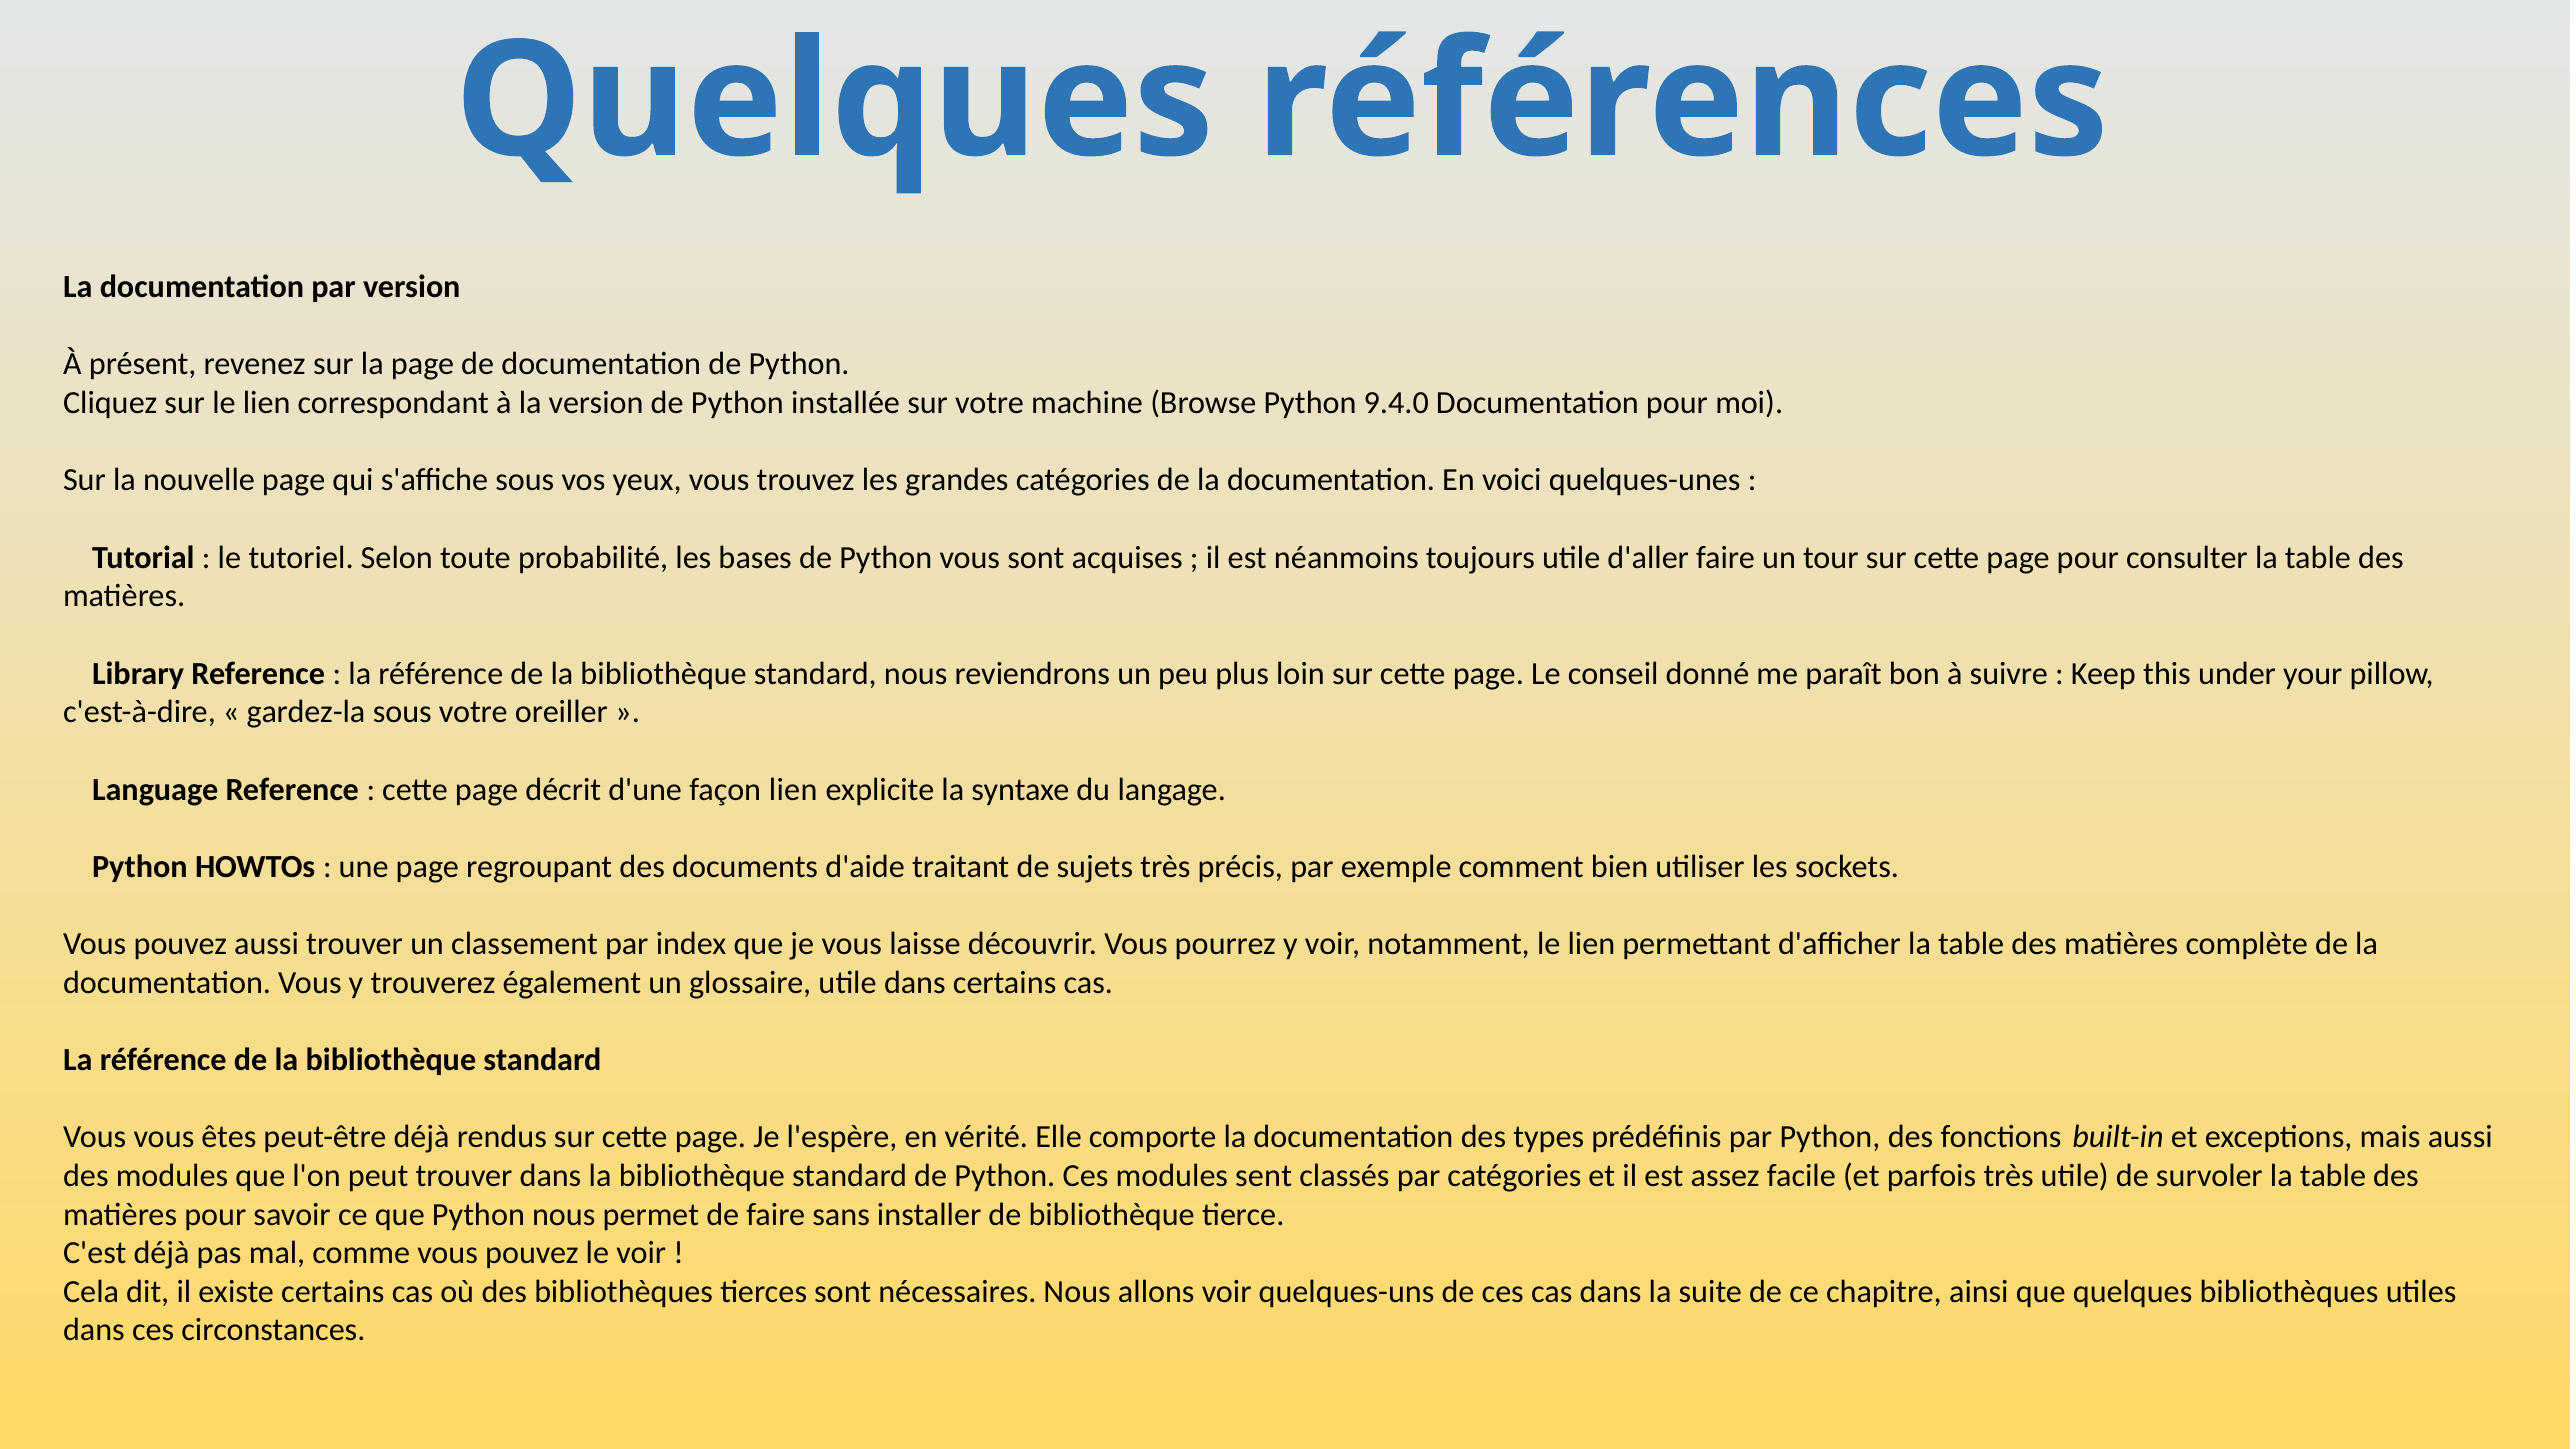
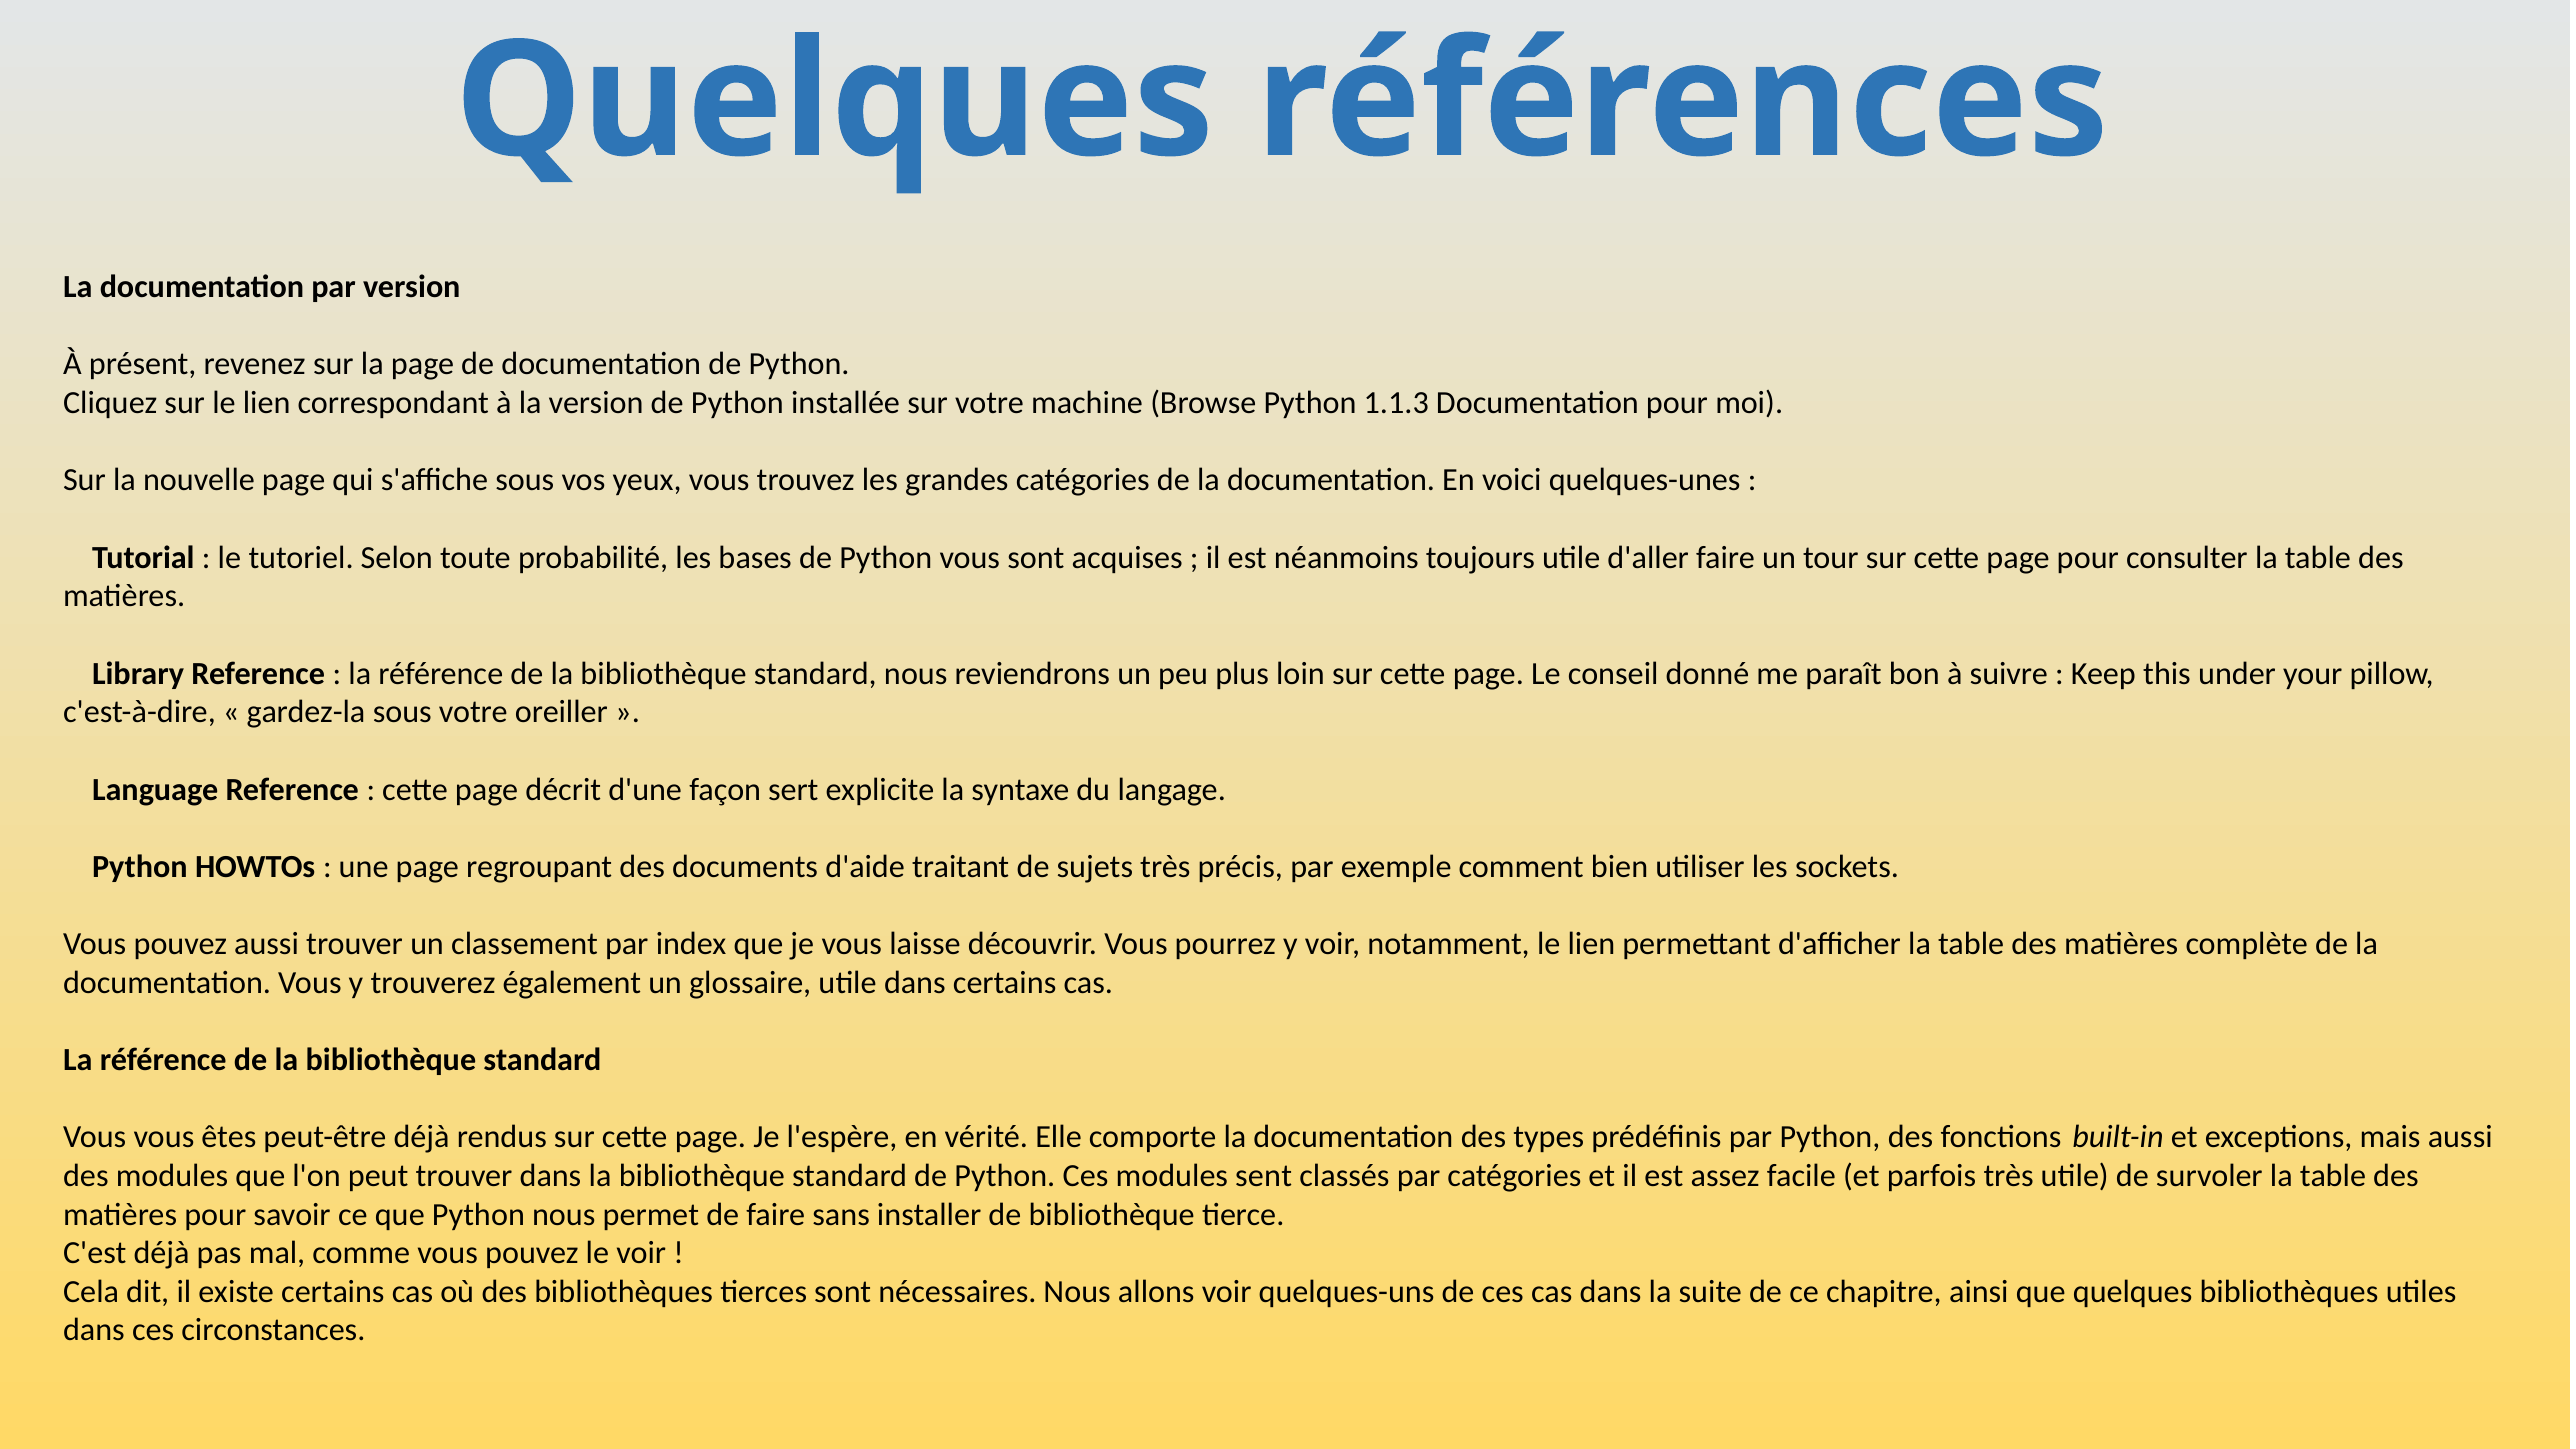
9.4.0: 9.4.0 -> 1.1.3
façon lien: lien -> sert
